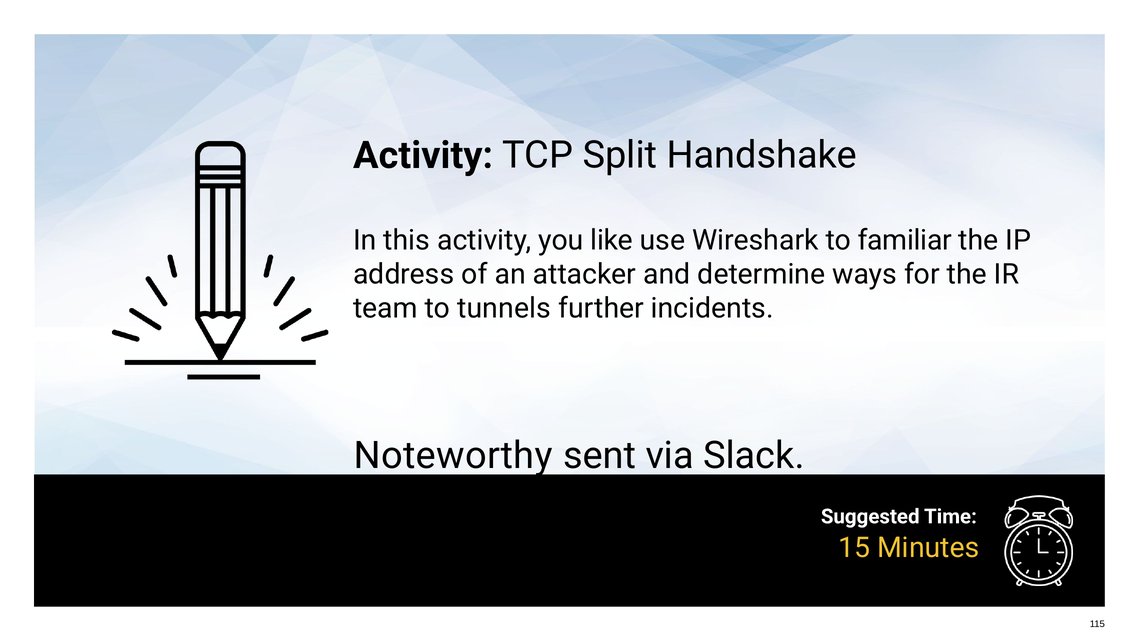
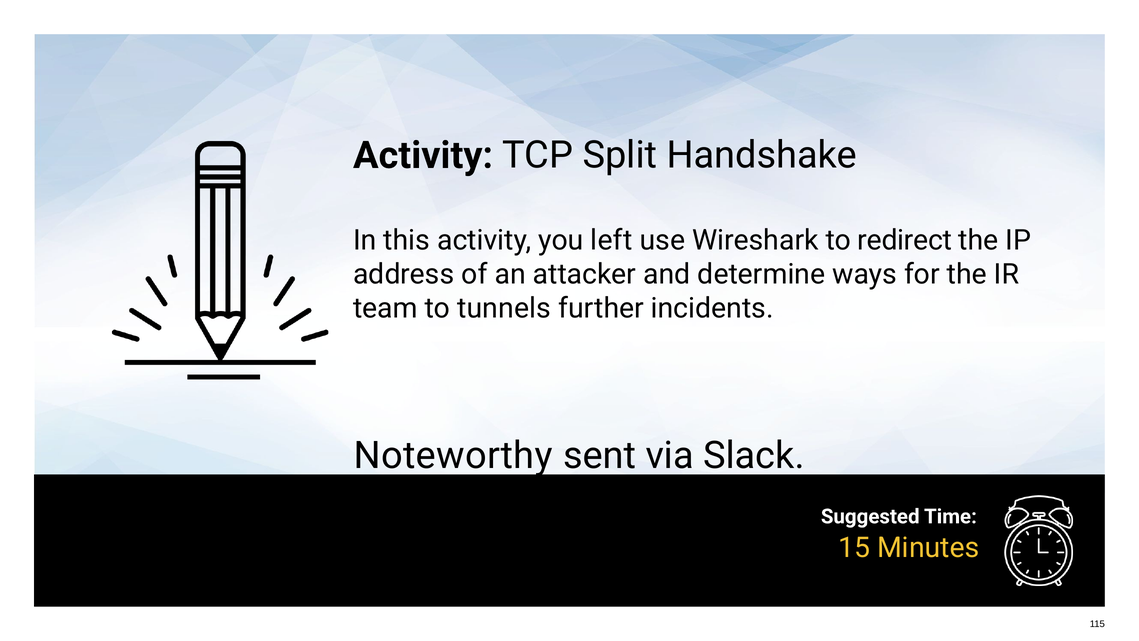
like: like -> left
familiar: familiar -> redirect
